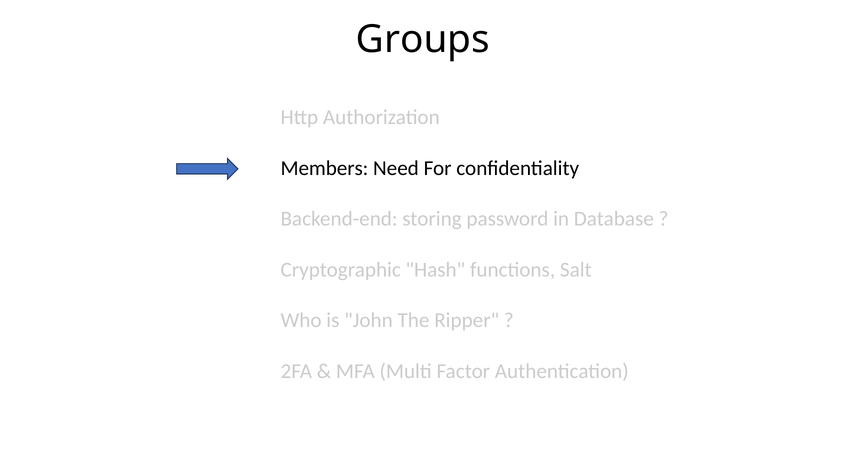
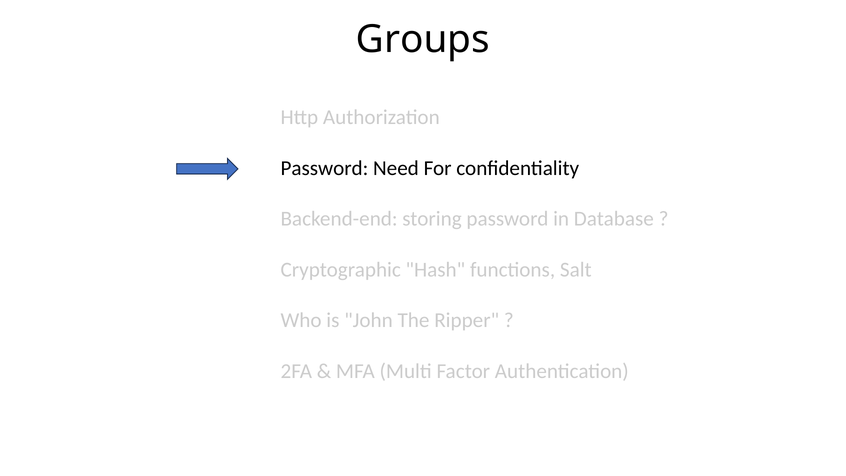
Members at (324, 168): Members -> Password
